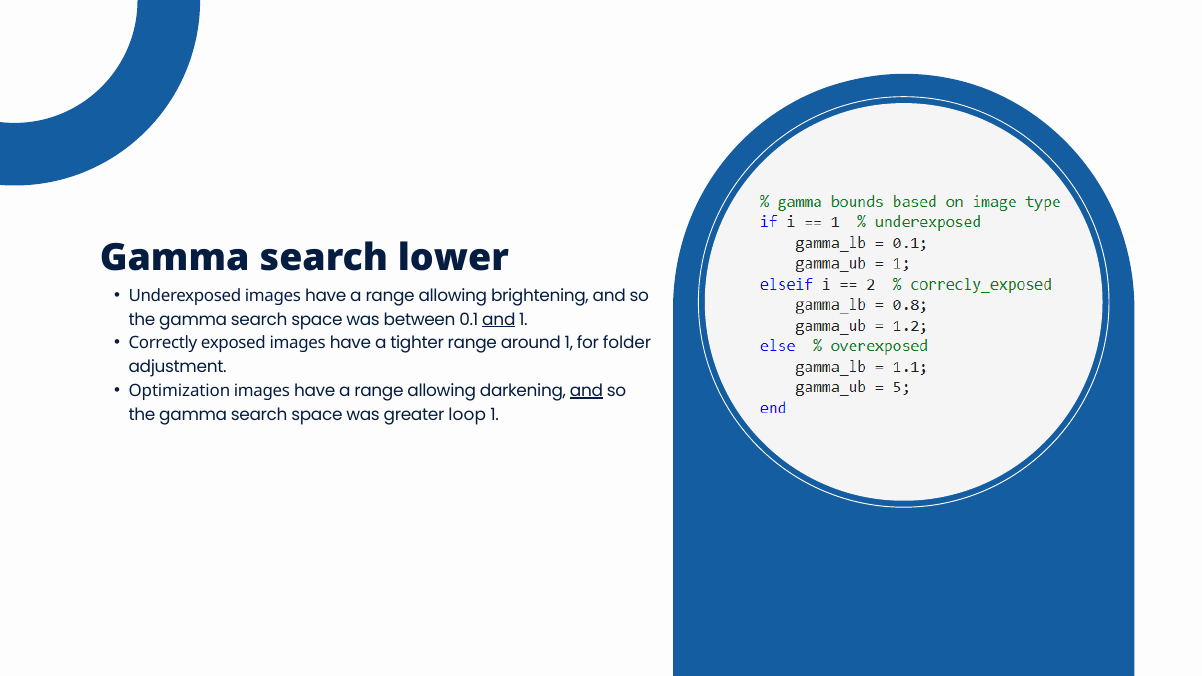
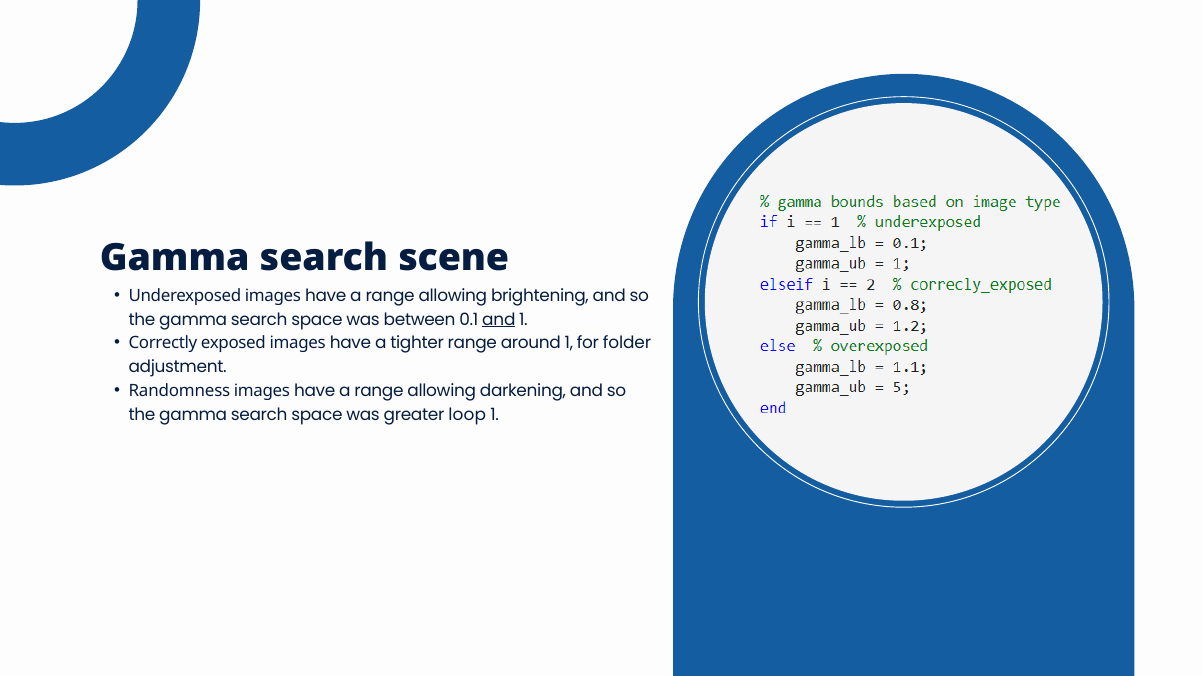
lower: lower -> scene
Optimization: Optimization -> Randomness
and at (586, 391) underline: present -> none
